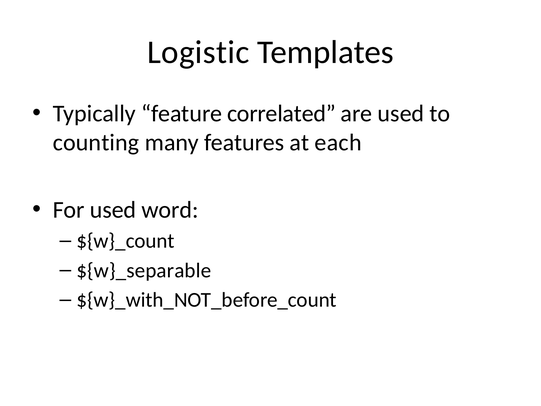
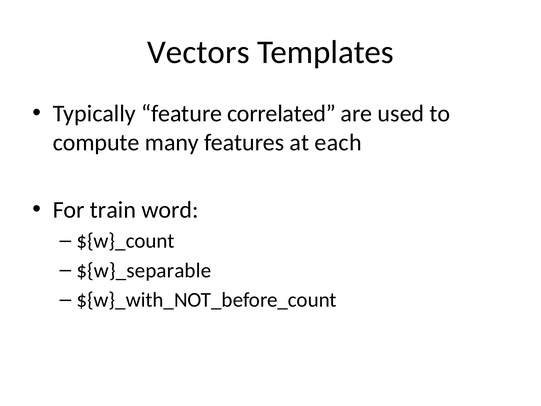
Logistic: Logistic -> Vectors
counting: counting -> compute
For used: used -> train
